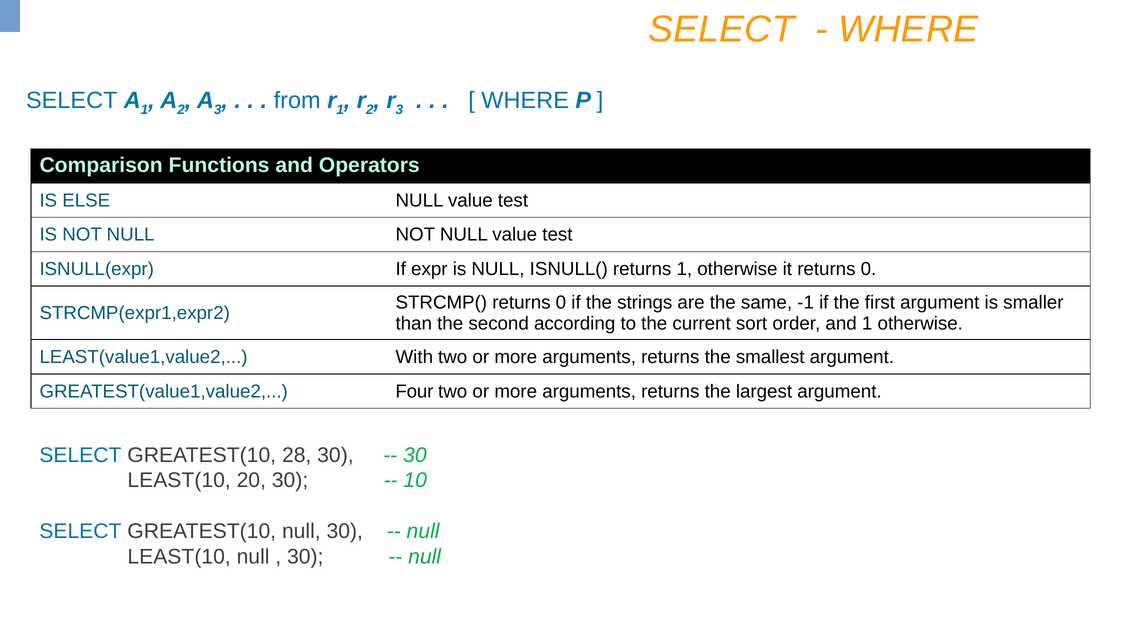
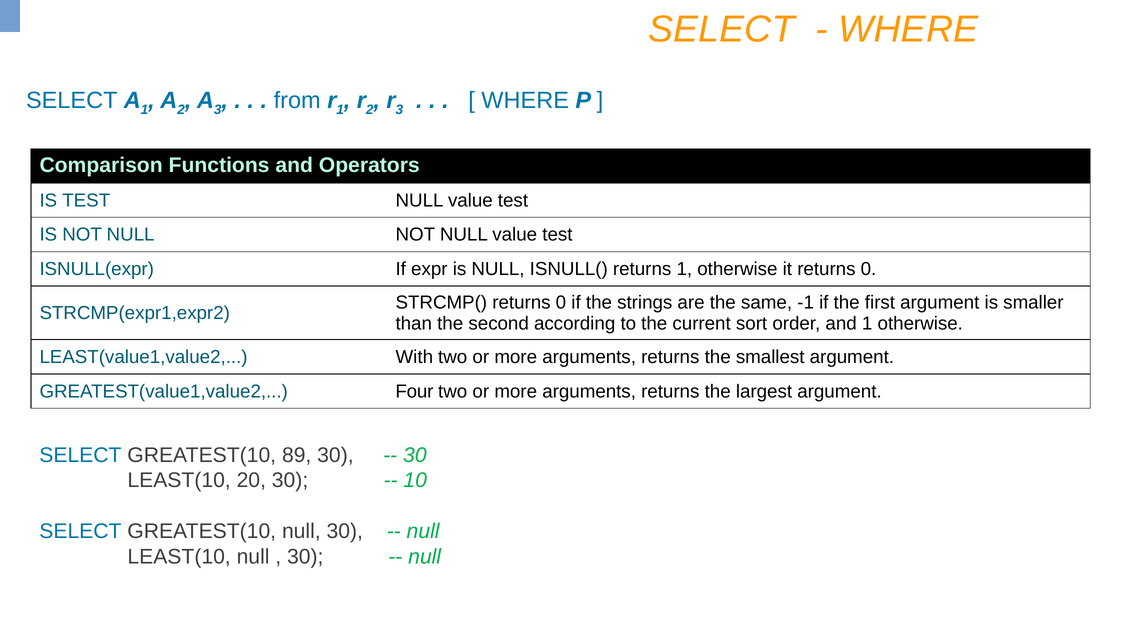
IS ELSE: ELSE -> TEST
28: 28 -> 89
